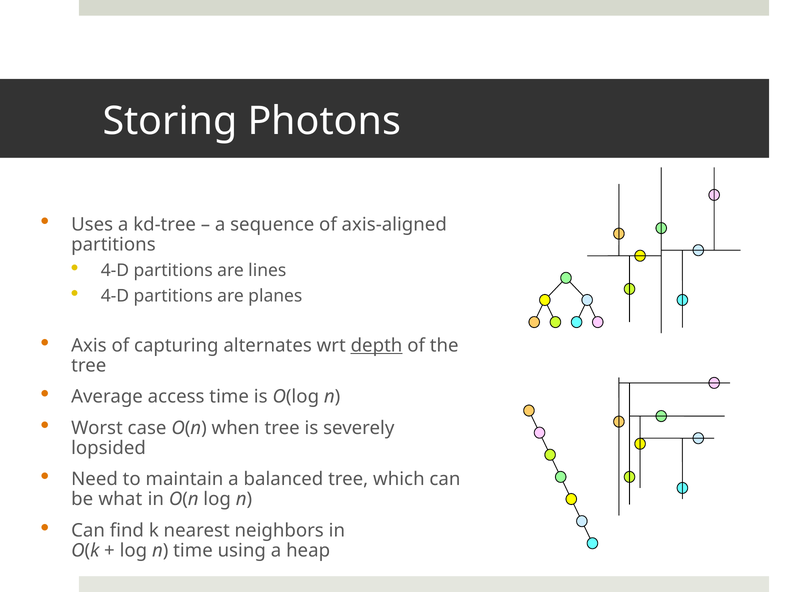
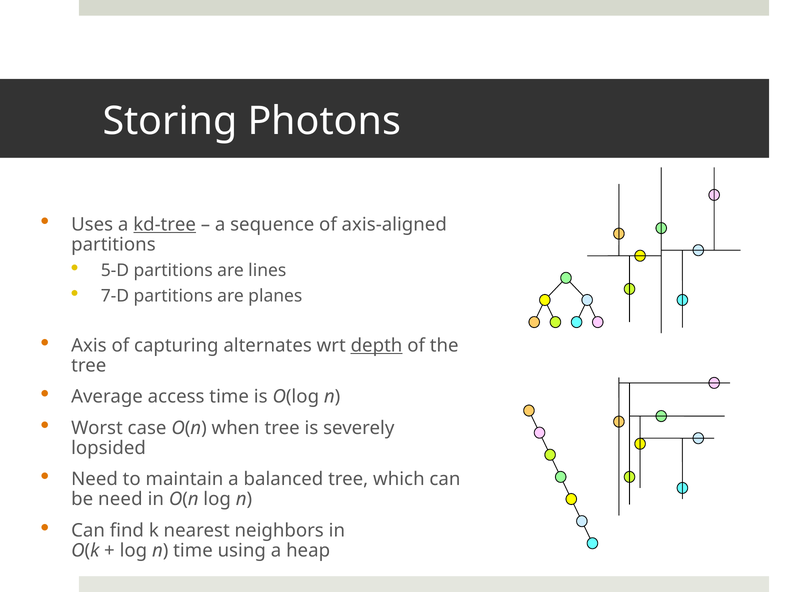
kd-tree underline: none -> present
4-D at (115, 271): 4-D -> 5-D
4-D at (115, 296): 4-D -> 7-D
be what: what -> need
